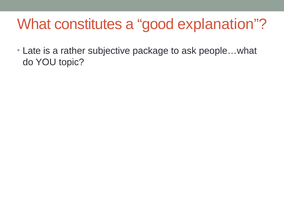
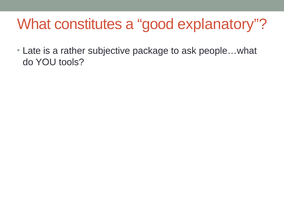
explanation: explanation -> explanatory
topic: topic -> tools
